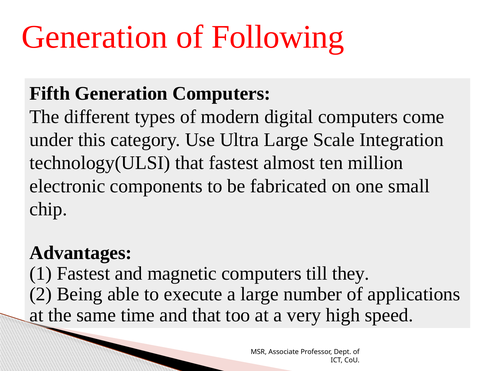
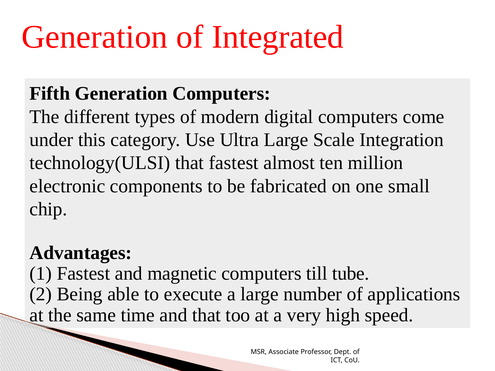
Following: Following -> Integrated
they: they -> tube
